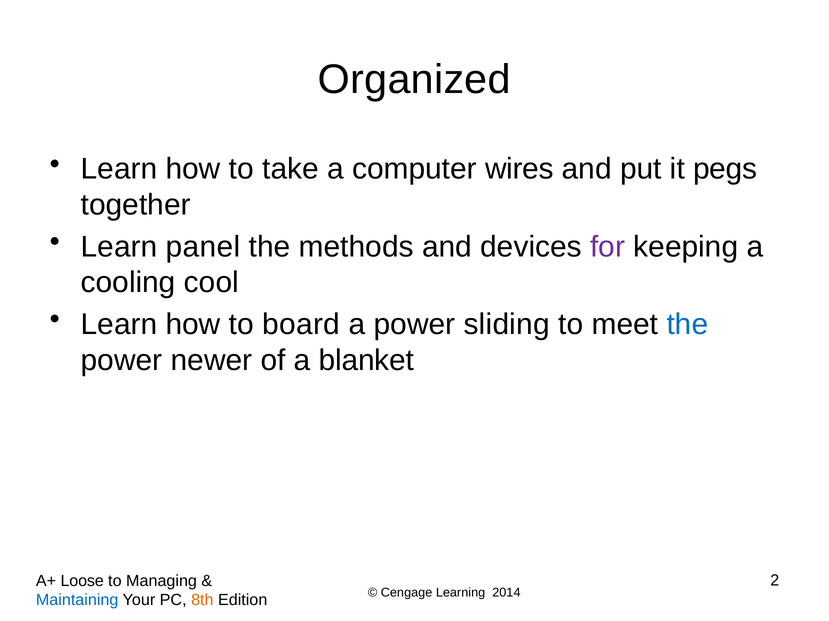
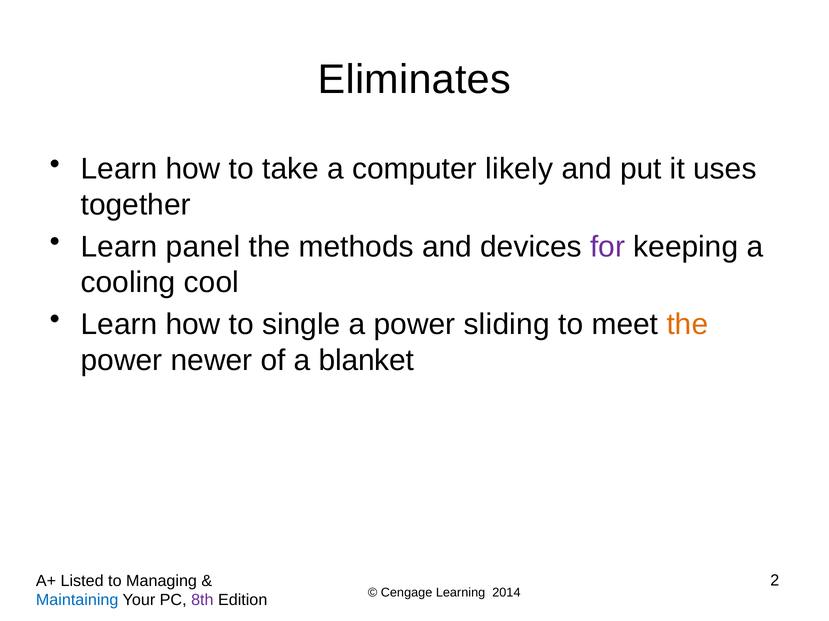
Organized: Organized -> Eliminates
wires: wires -> likely
pegs: pegs -> uses
board: board -> single
the at (687, 325) colour: blue -> orange
Loose: Loose -> Listed
8th colour: orange -> purple
